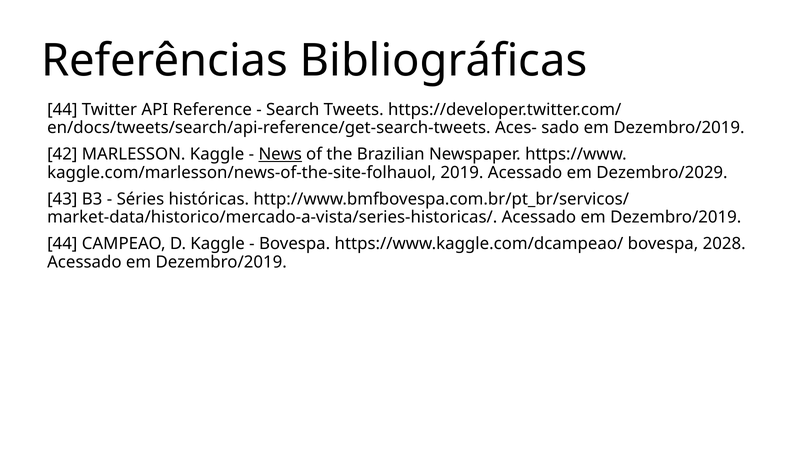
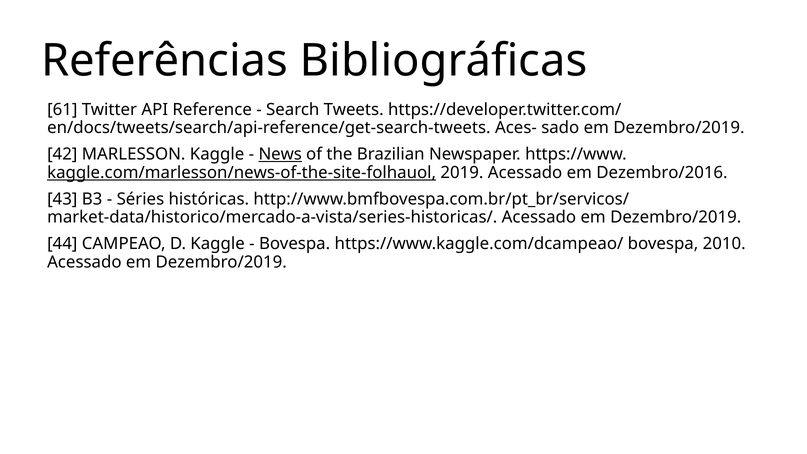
44 at (62, 110): 44 -> 61
kaggle.com/marlesson/news-of-the-site-folhauol underline: none -> present
Dezembro/2029: Dezembro/2029 -> Dezembro/2016
2028: 2028 -> 2010
